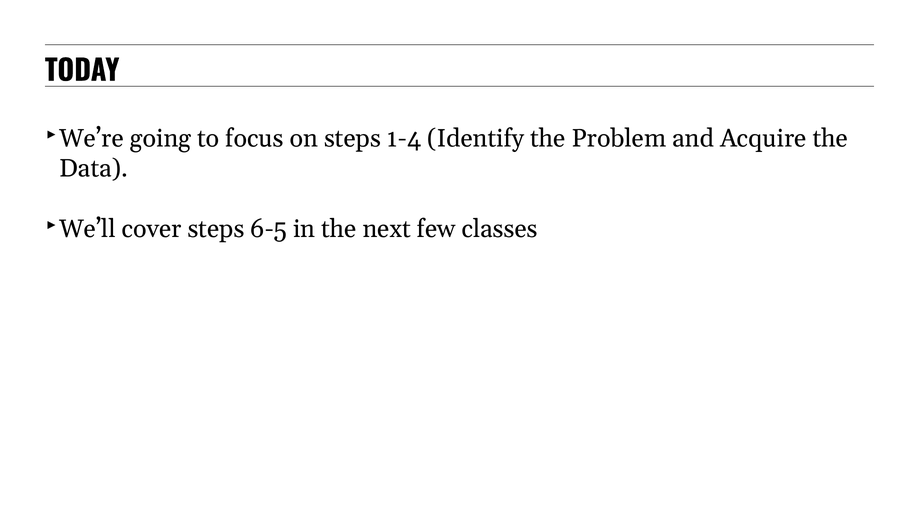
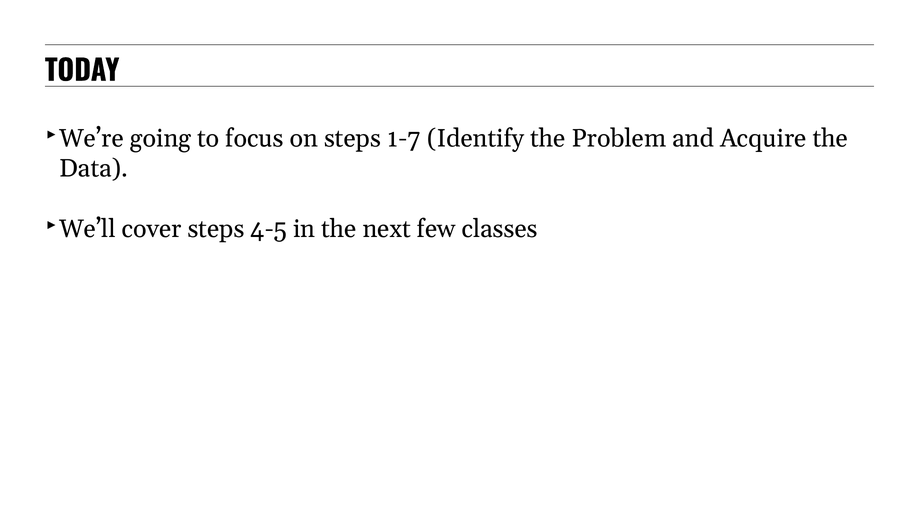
1-4: 1-4 -> 1-7
6-5: 6-5 -> 4-5
